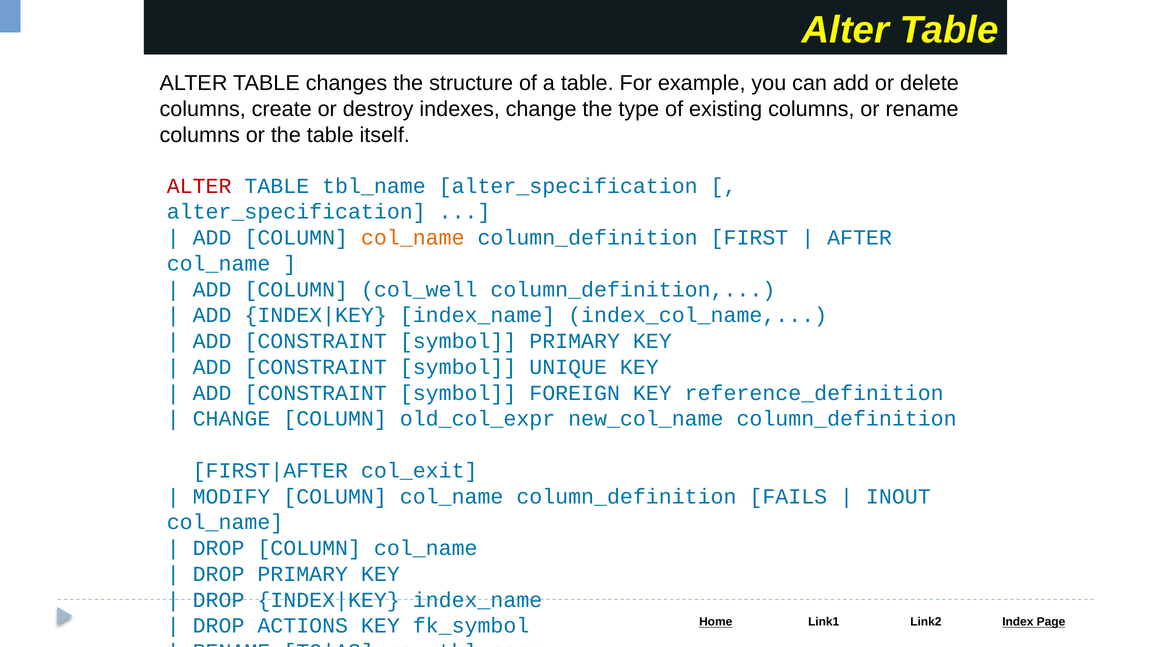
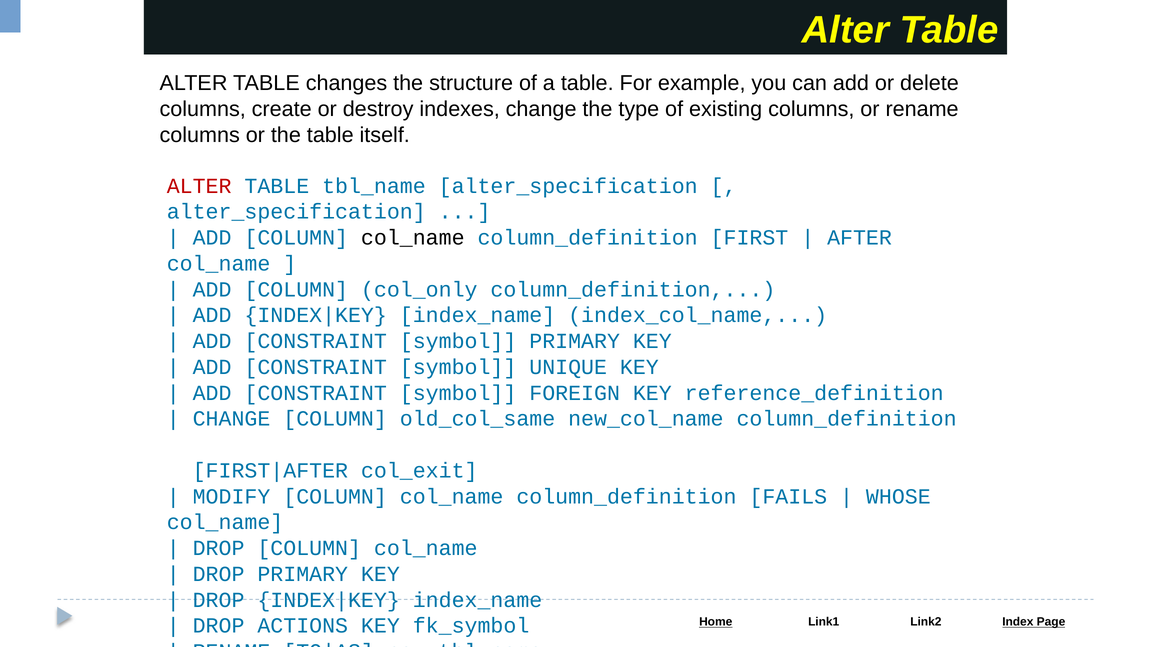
col_name at (413, 238) colour: orange -> black
col_well: col_well -> col_only
old_col_expr: old_col_expr -> old_col_same
INOUT: INOUT -> WHOSE
